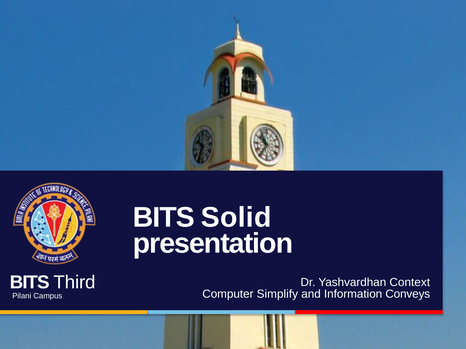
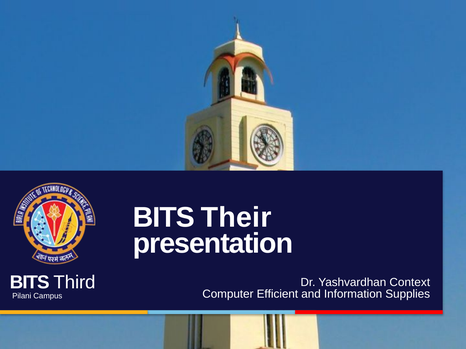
Solid: Solid -> Their
Simplify: Simplify -> Efficient
Conveys: Conveys -> Supplies
